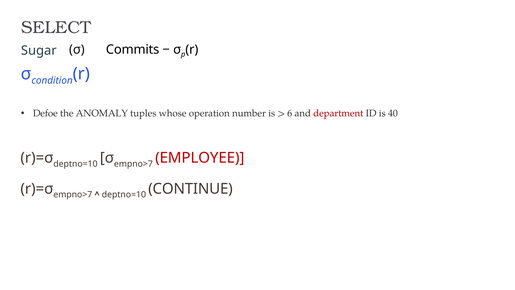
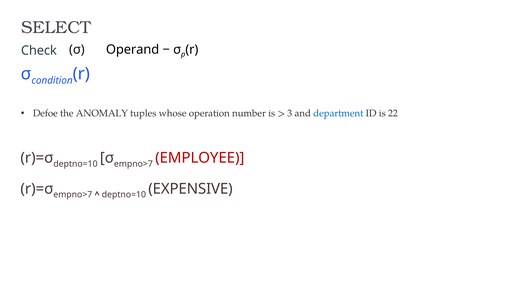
Sugar: Sugar -> Check
Commits: Commits -> Operand
6: 6 -> 3
department colour: red -> blue
40: 40 -> 22
CONTINUE: CONTINUE -> EXPENSIVE
